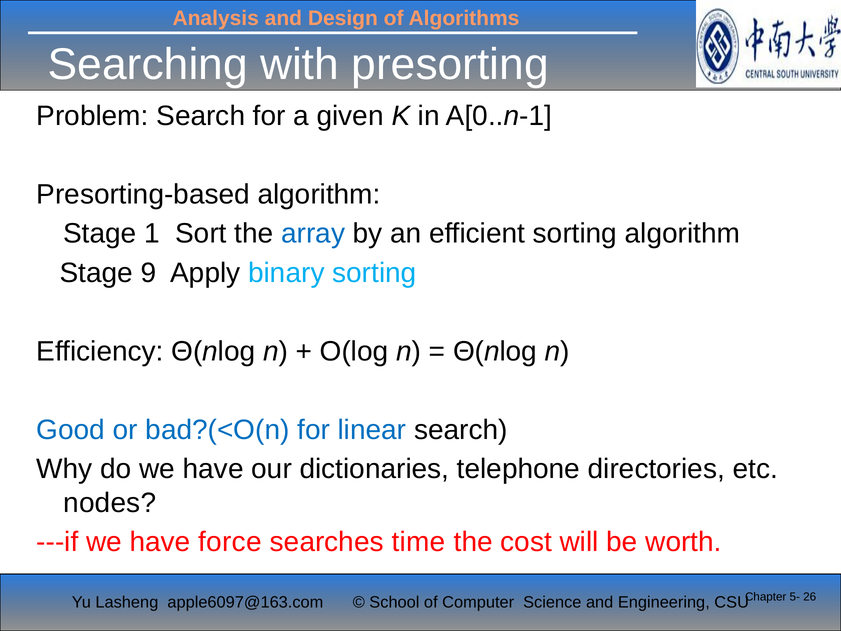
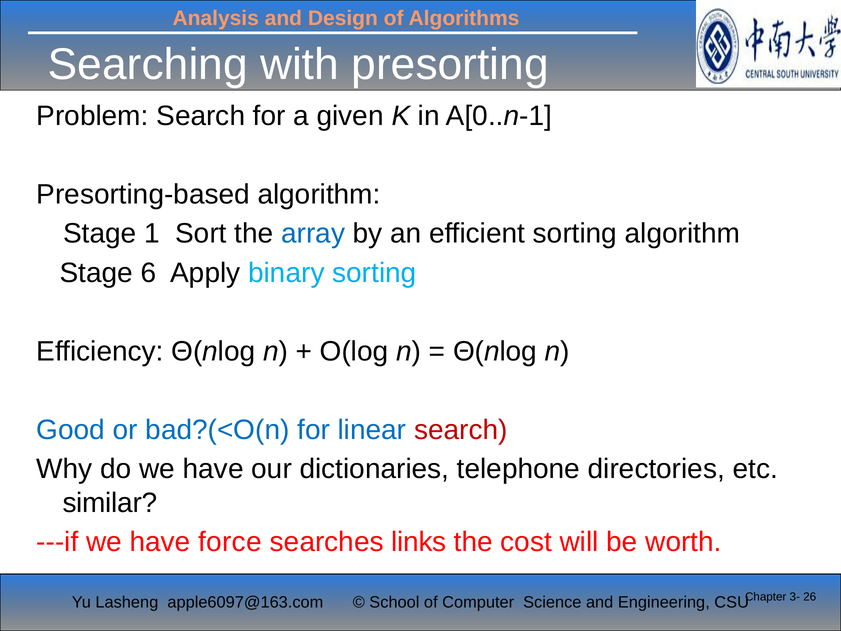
9: 9 -> 6
search at (461, 430) colour: black -> red
nodes: nodes -> similar
time: time -> links
5-: 5- -> 3-
